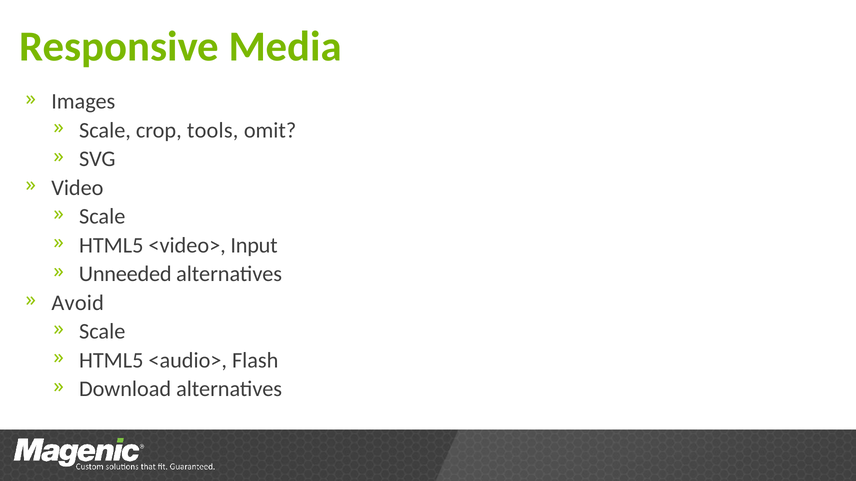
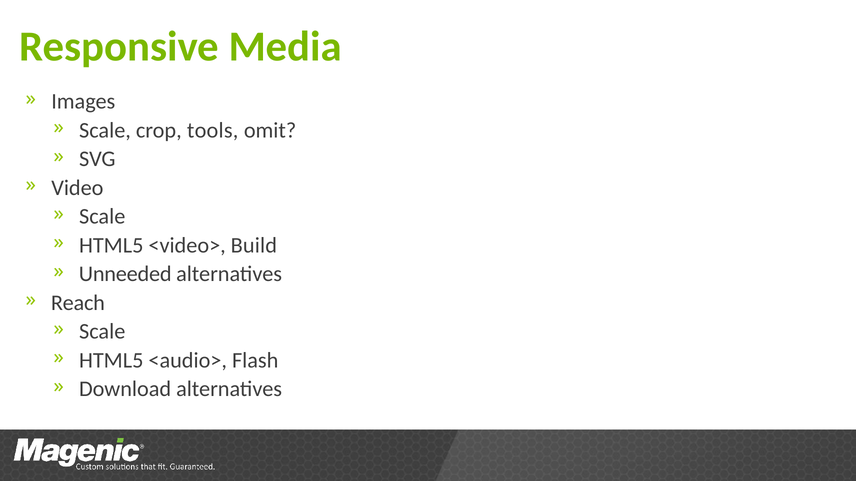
Input: Input -> Build
Avoid: Avoid -> Reach
